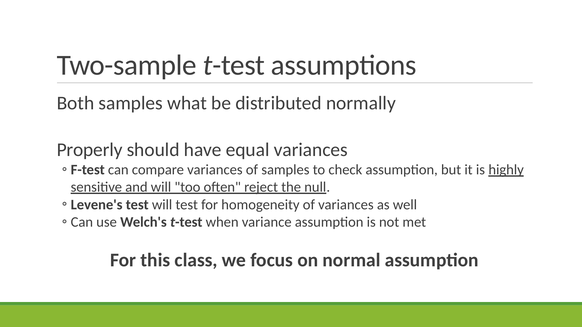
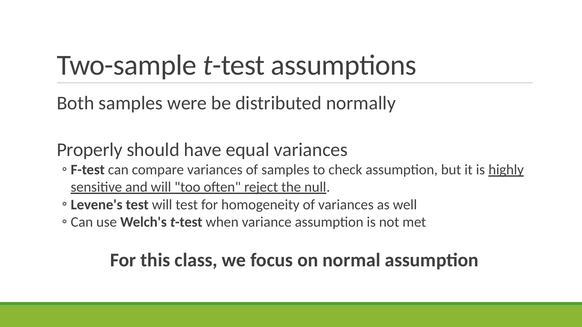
what: what -> were
